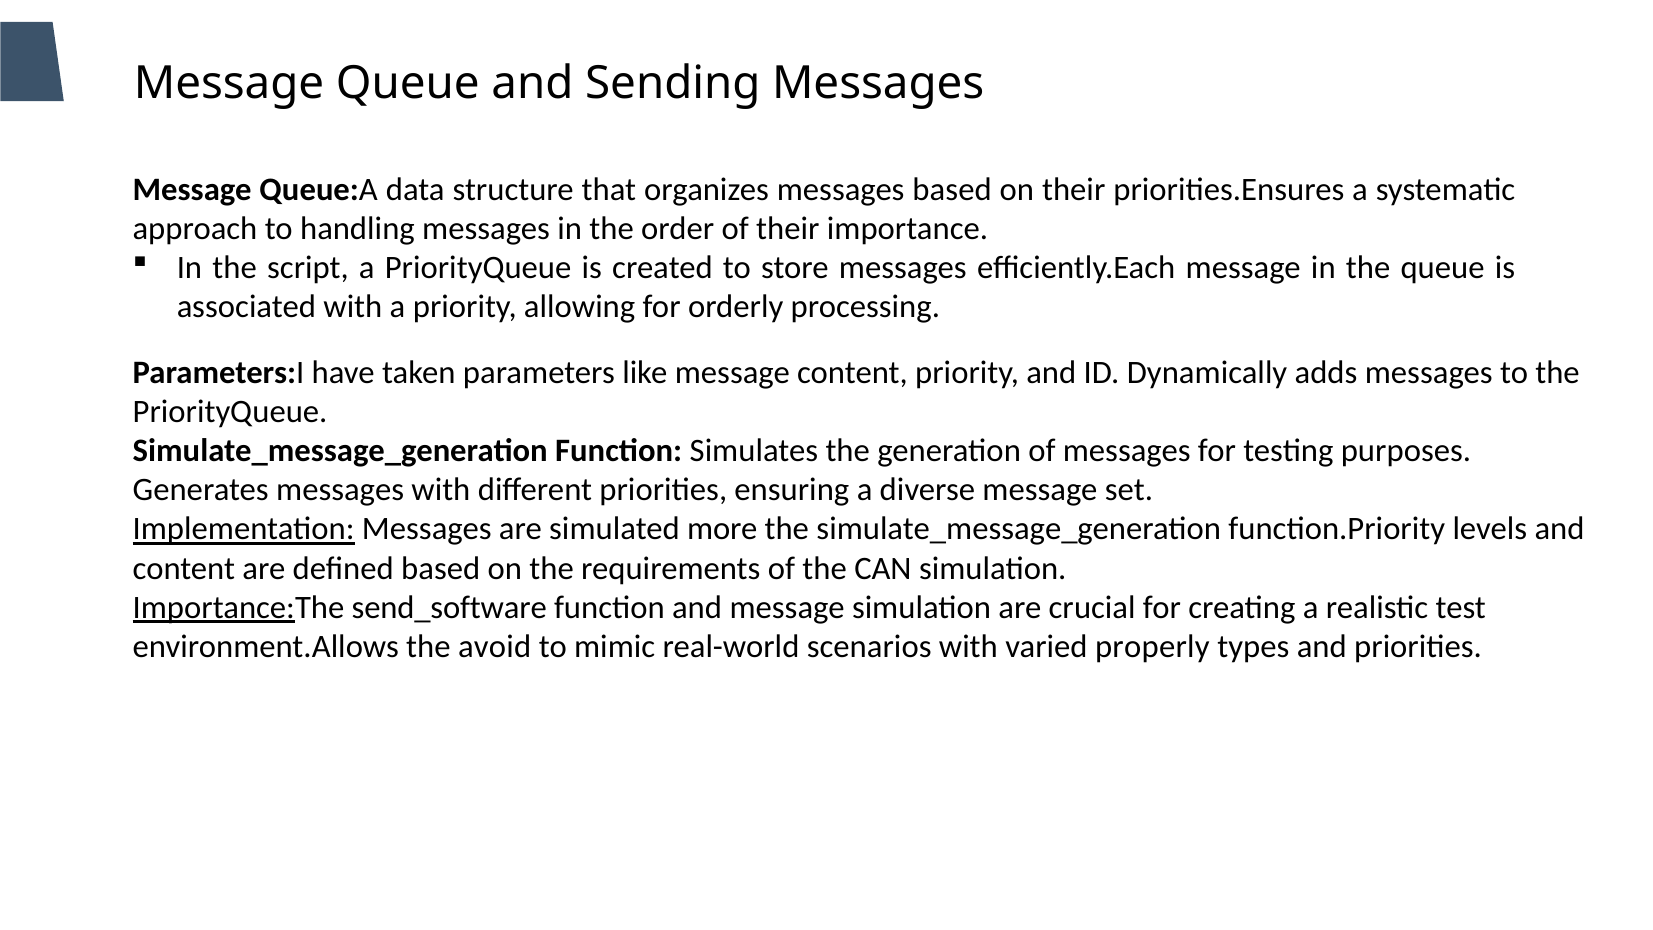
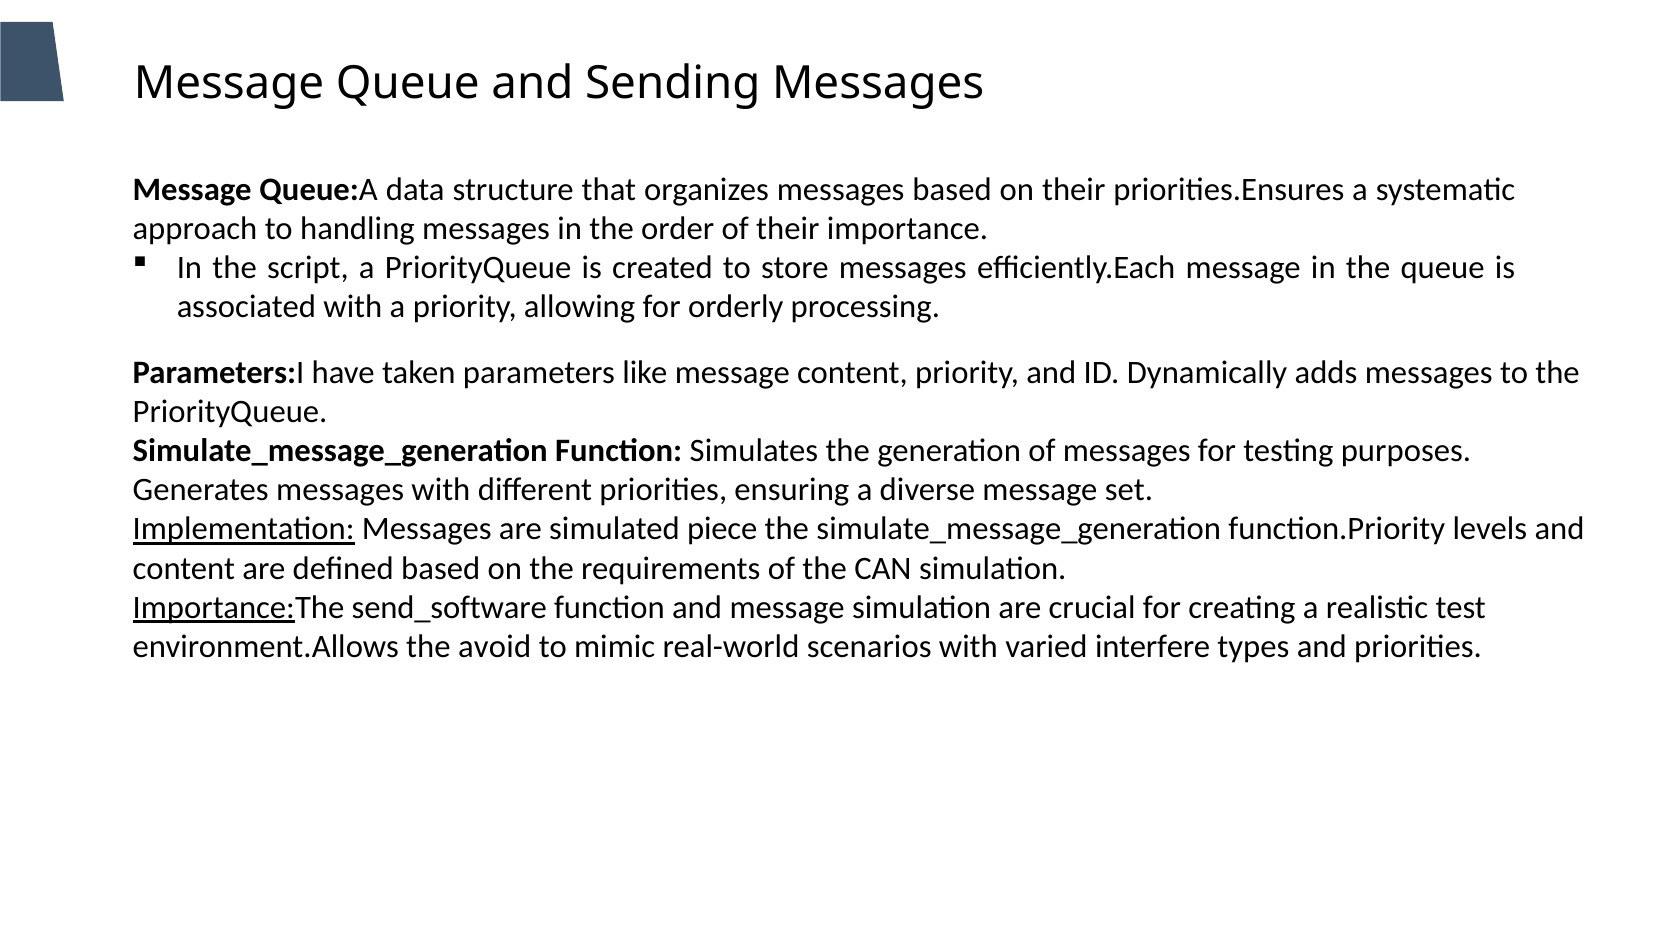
more: more -> piece
properly: properly -> interfere
